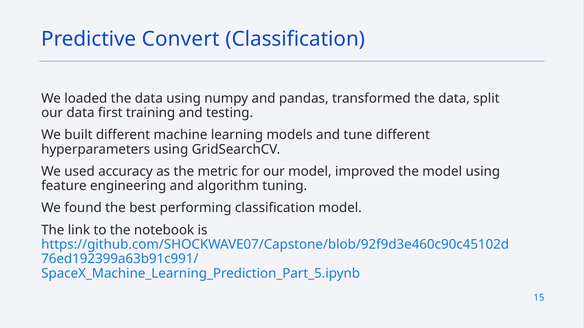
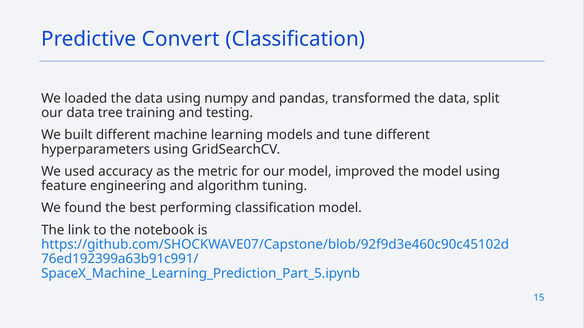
first: first -> tree
